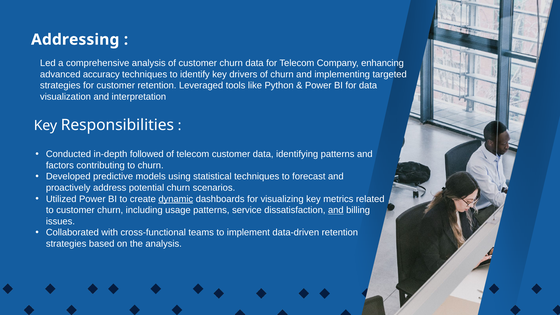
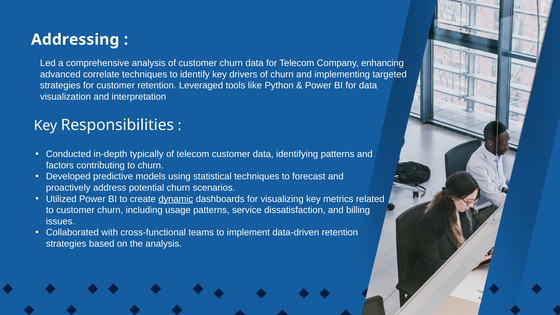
accuracy: accuracy -> correlate
followed: followed -> typically
and at (336, 210) underline: present -> none
